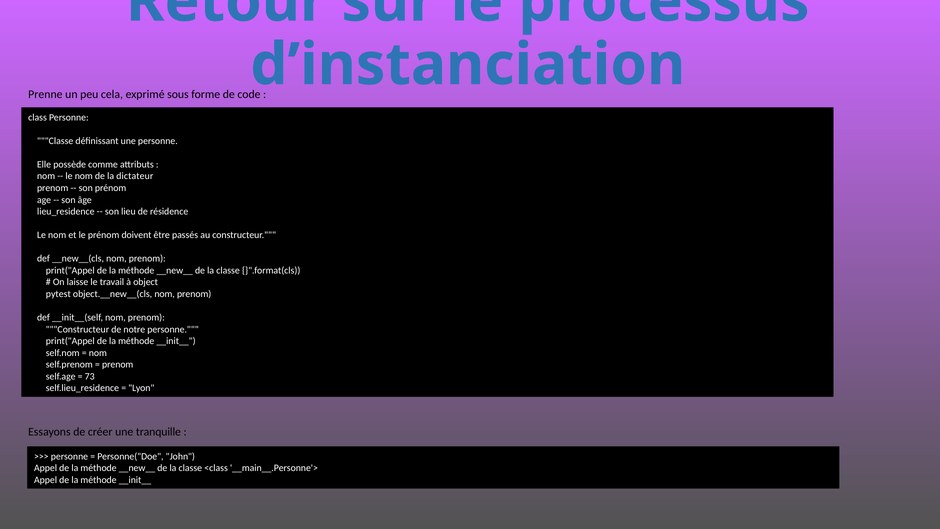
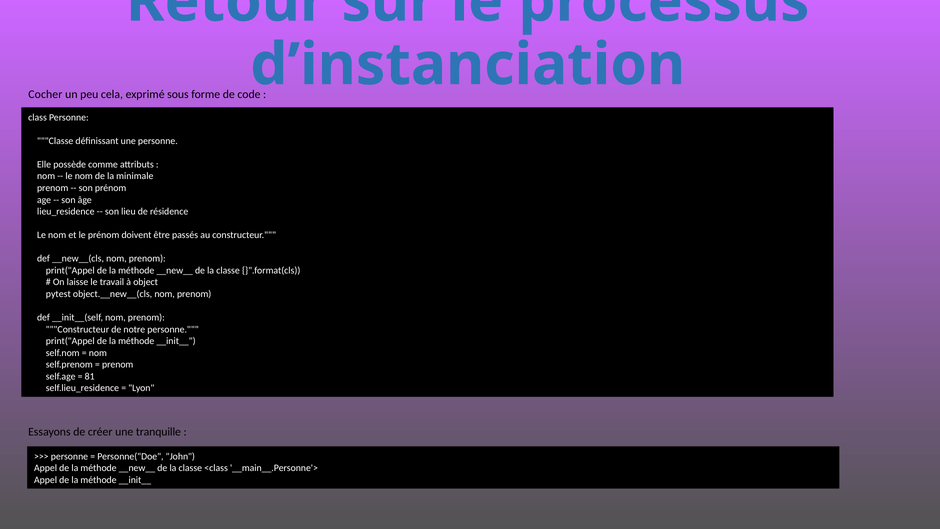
Prenne: Prenne -> Cocher
dictateur: dictateur -> minimale
73: 73 -> 81
